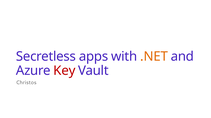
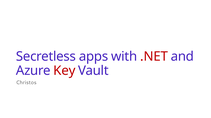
.NET colour: orange -> red
